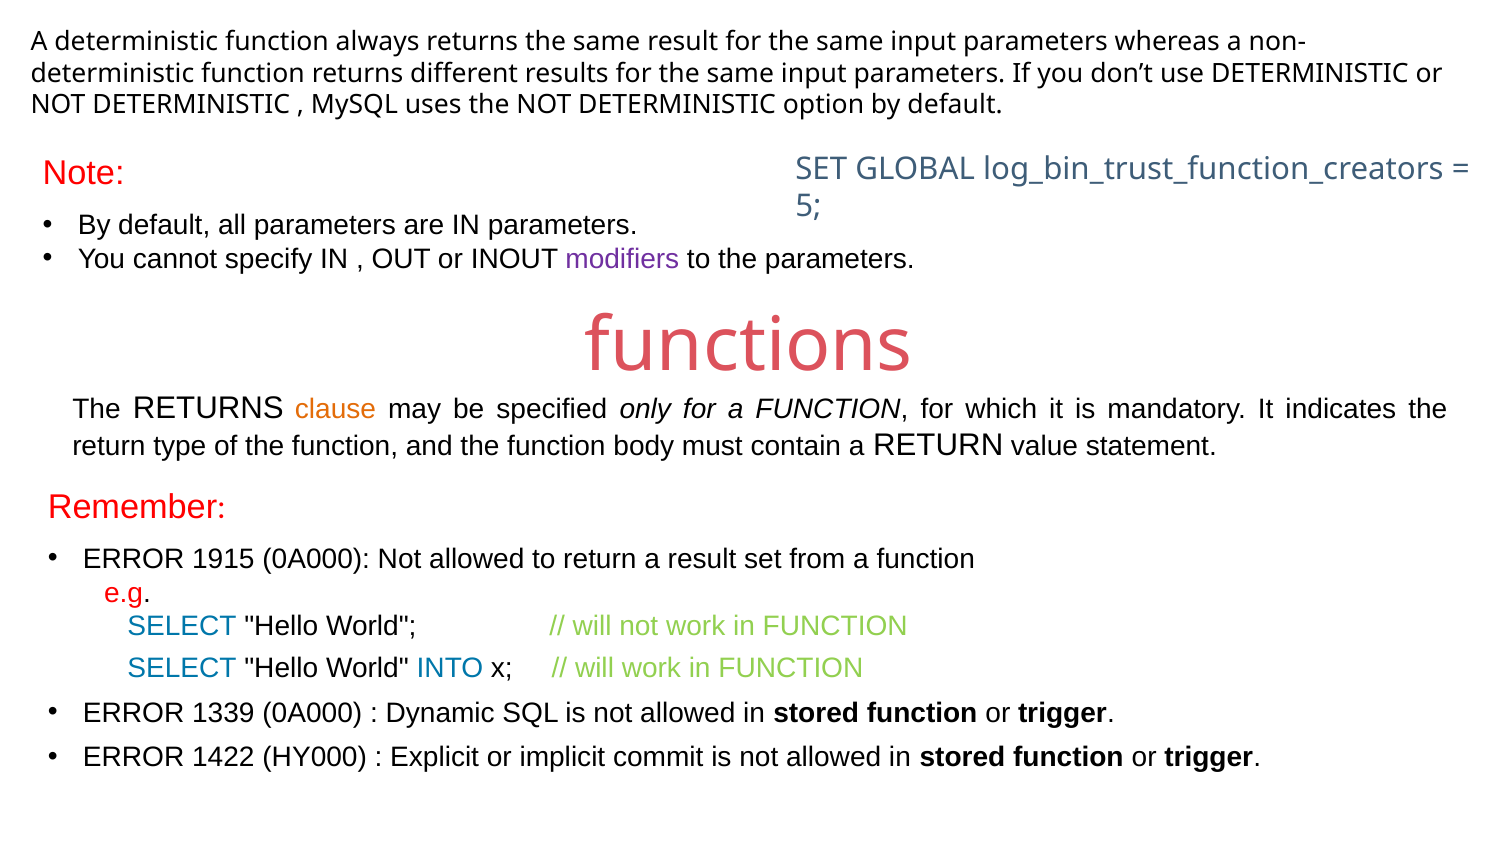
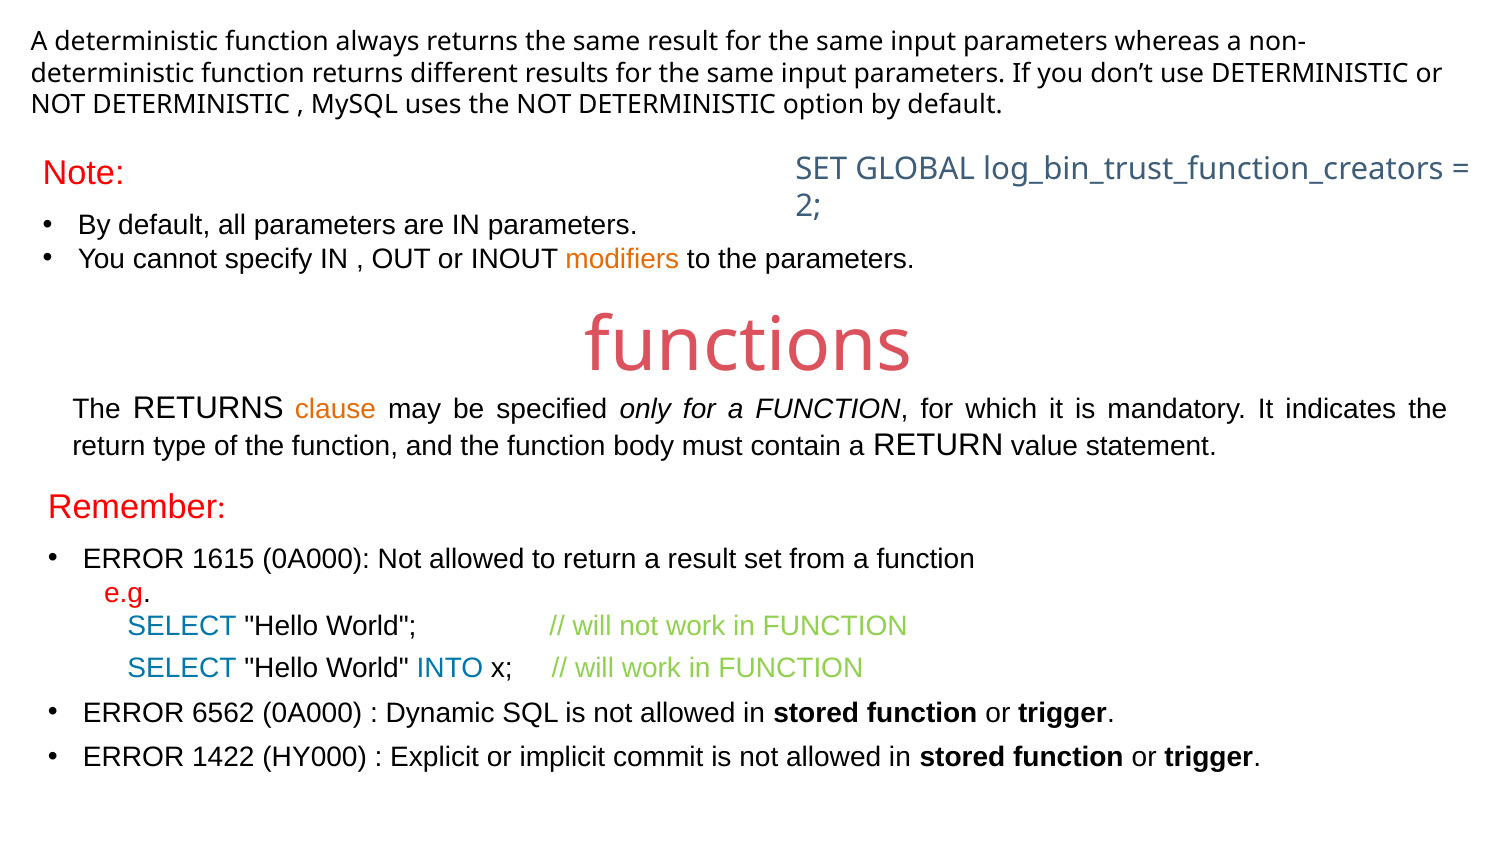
5: 5 -> 2
modifiers colour: purple -> orange
1915: 1915 -> 1615
1339: 1339 -> 6562
